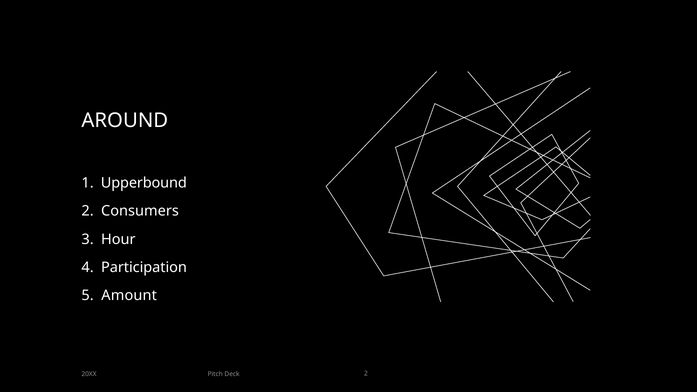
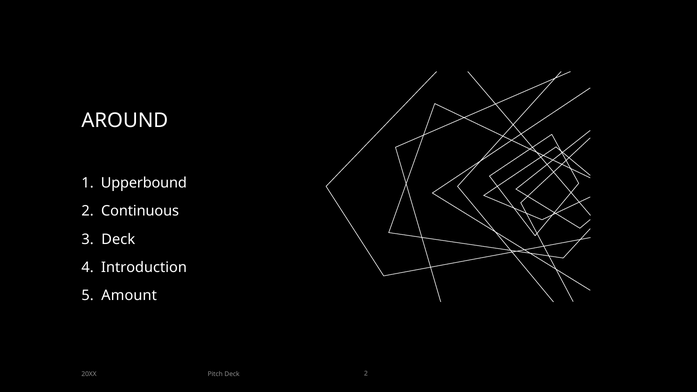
Consumers: Consumers -> Continuous
Hour at (118, 239): Hour -> Deck
Participation: Participation -> Introduction
